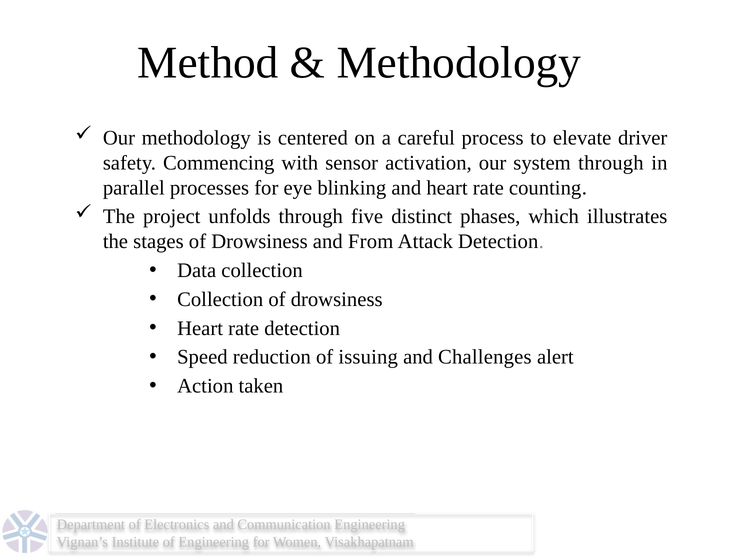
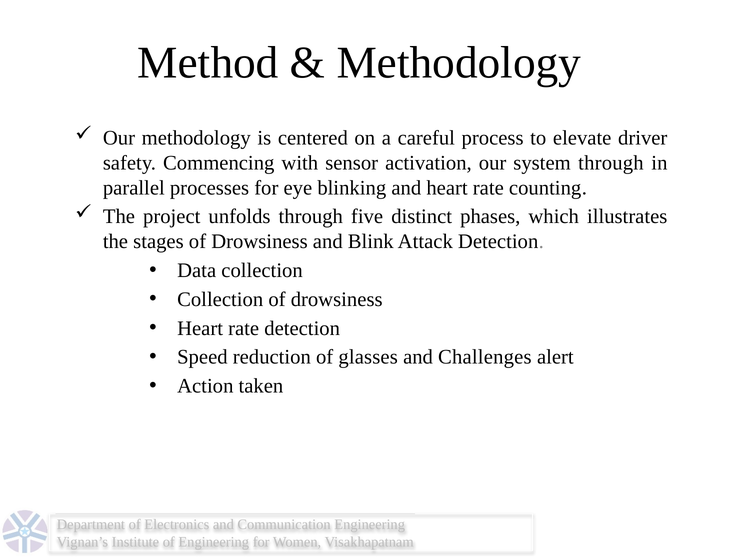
From: From -> Blink
issuing: issuing -> glasses
